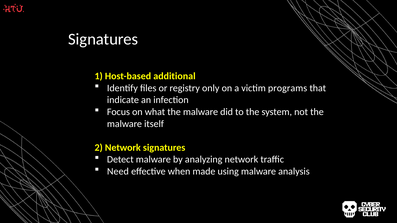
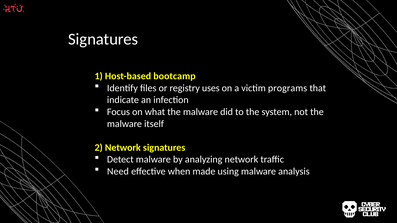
additional: additional -> bootcamp
only: only -> uses
